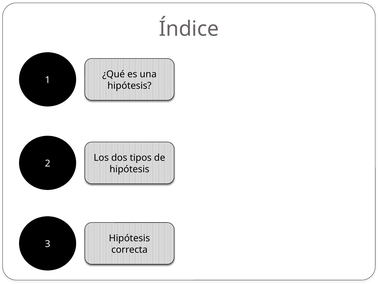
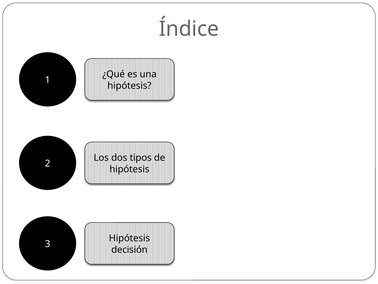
correcta: correcta -> decisión
